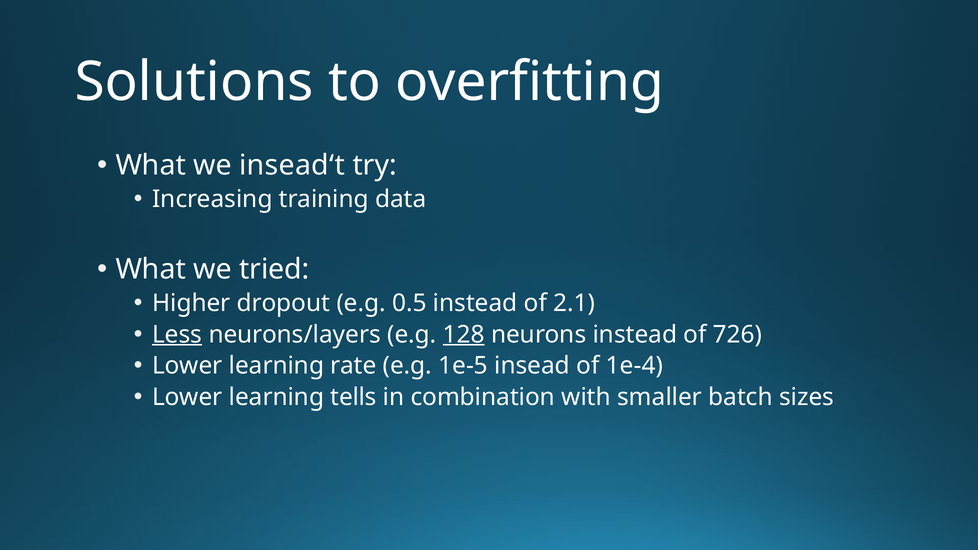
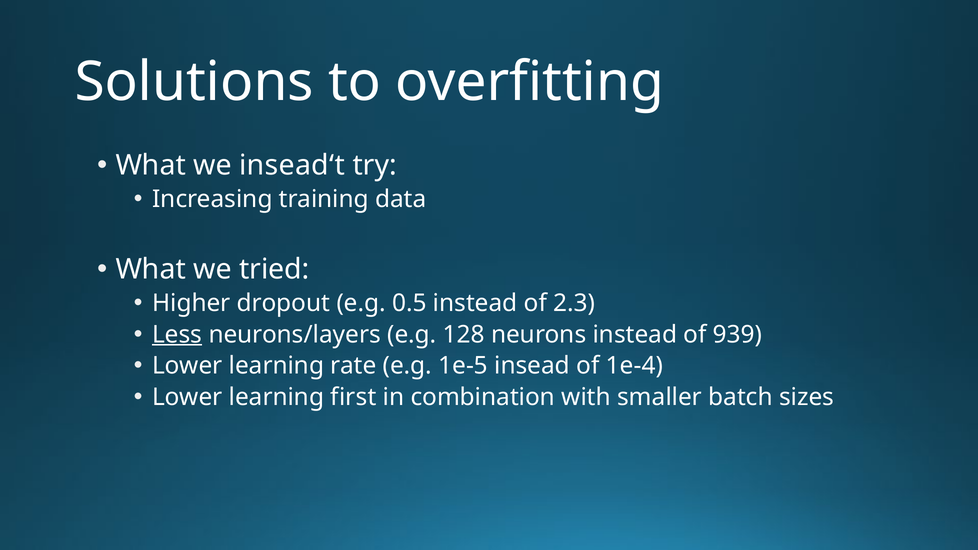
2.1: 2.1 -> 2.3
128 underline: present -> none
726: 726 -> 939
tells: tells -> first
